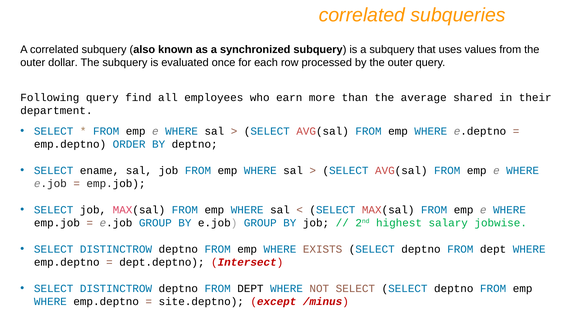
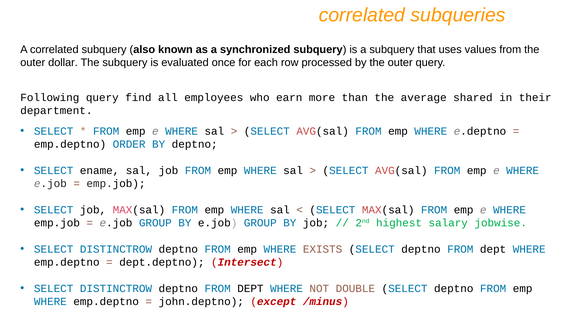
NOT SELECT: SELECT -> DOUBLE
site.deptno: site.deptno -> john.deptno
